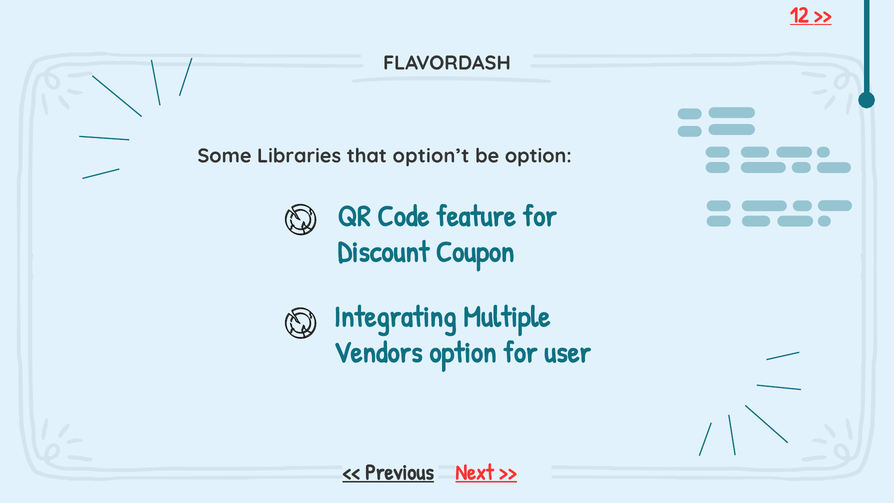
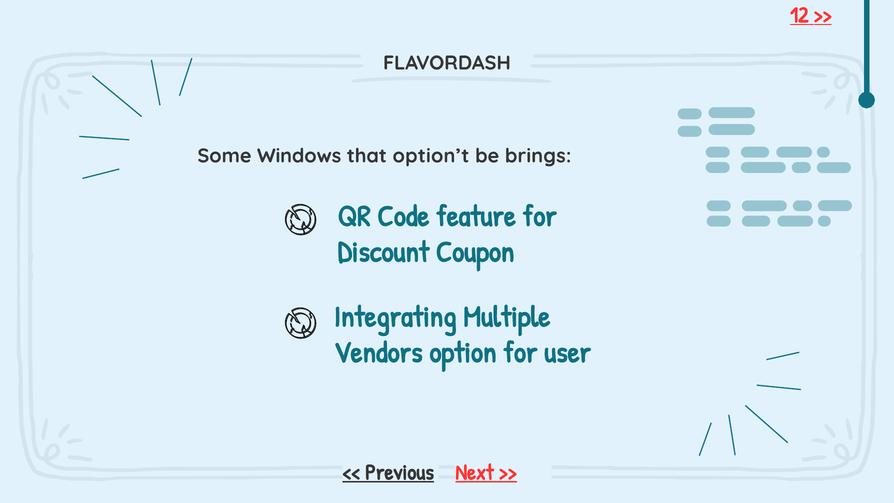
Libraries: Libraries -> Windows
be option: option -> brings
